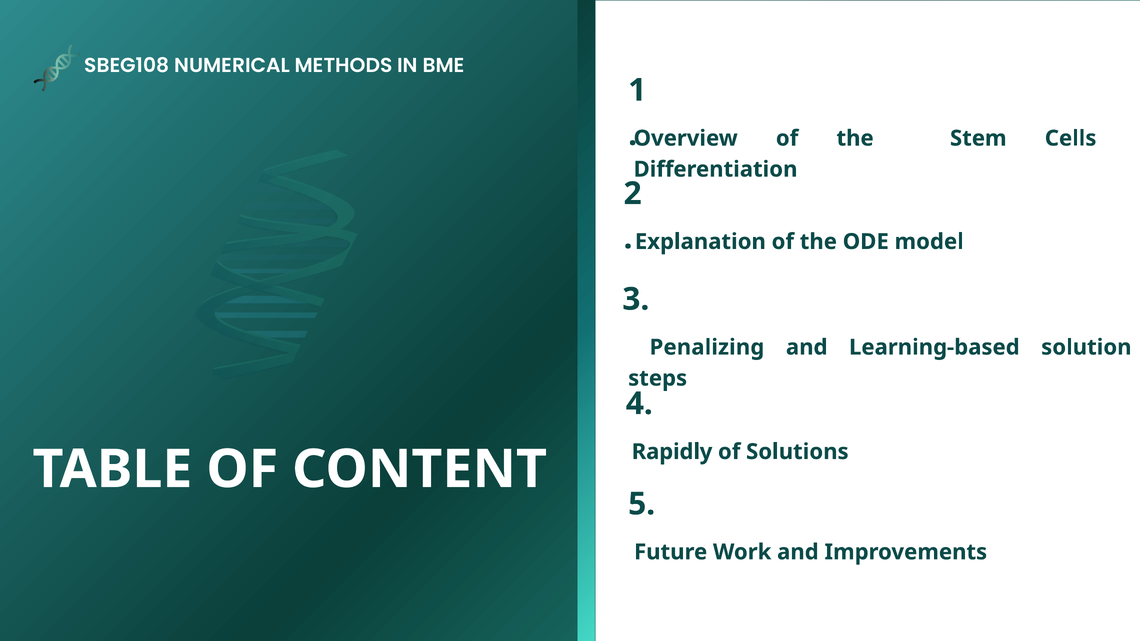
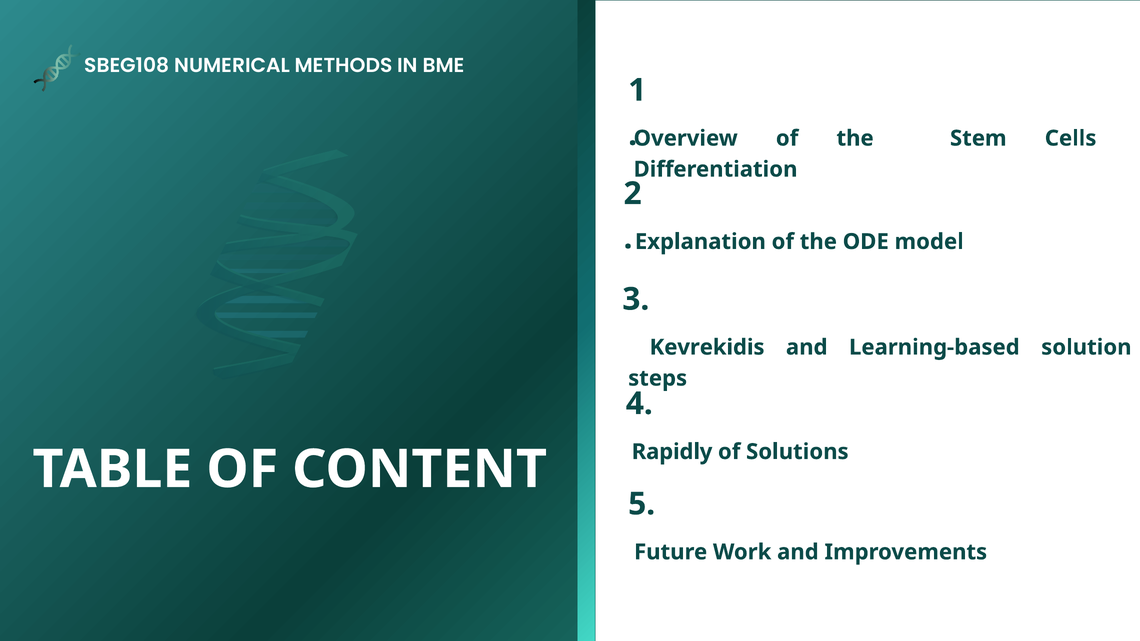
Penalizing: Penalizing -> Kevrekidis
